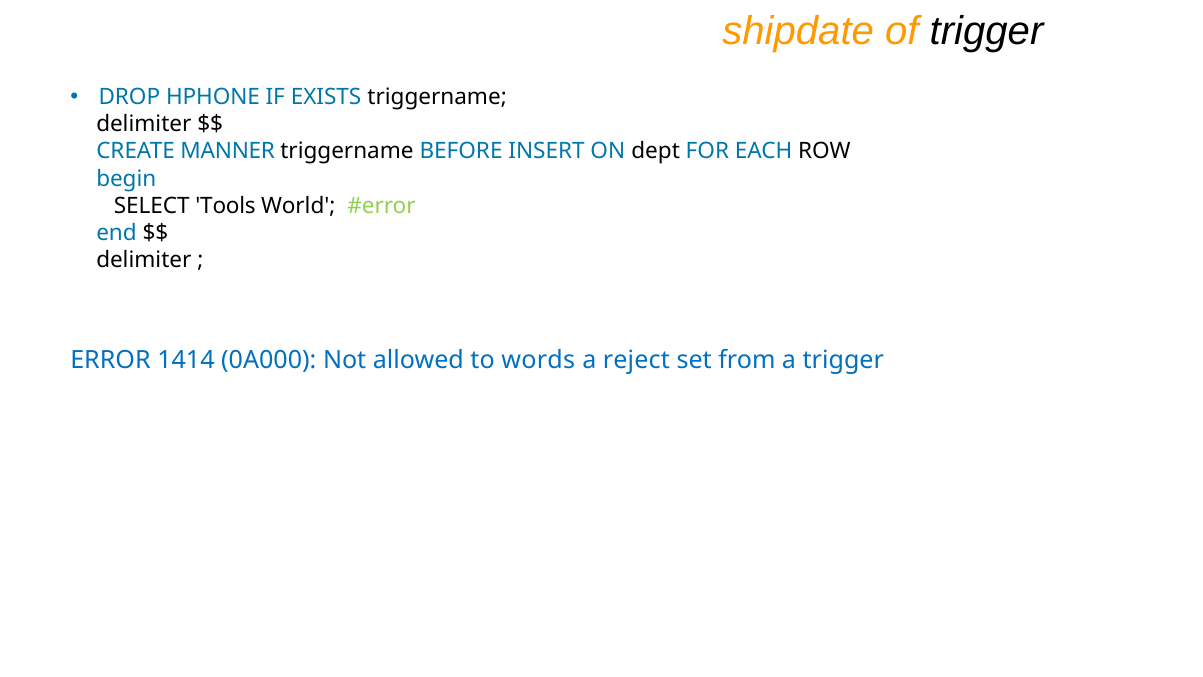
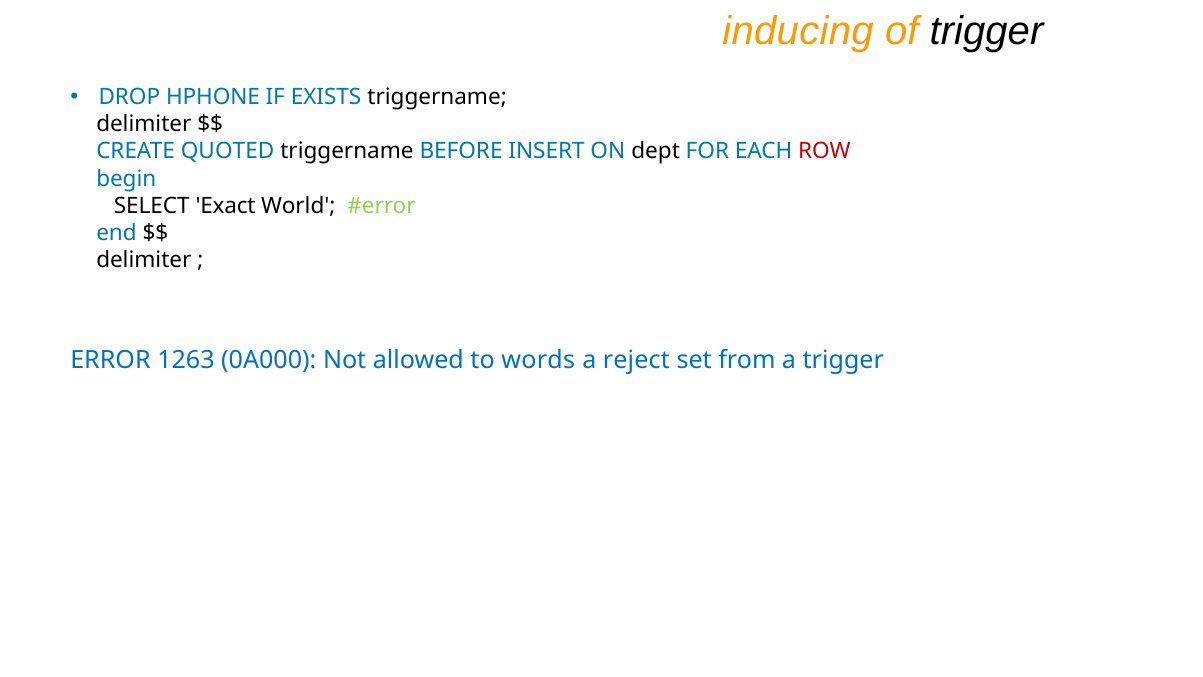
shipdate: shipdate -> inducing
MANNER: MANNER -> QUOTED
ROW colour: black -> red
Tools: Tools -> Exact
1414: 1414 -> 1263
